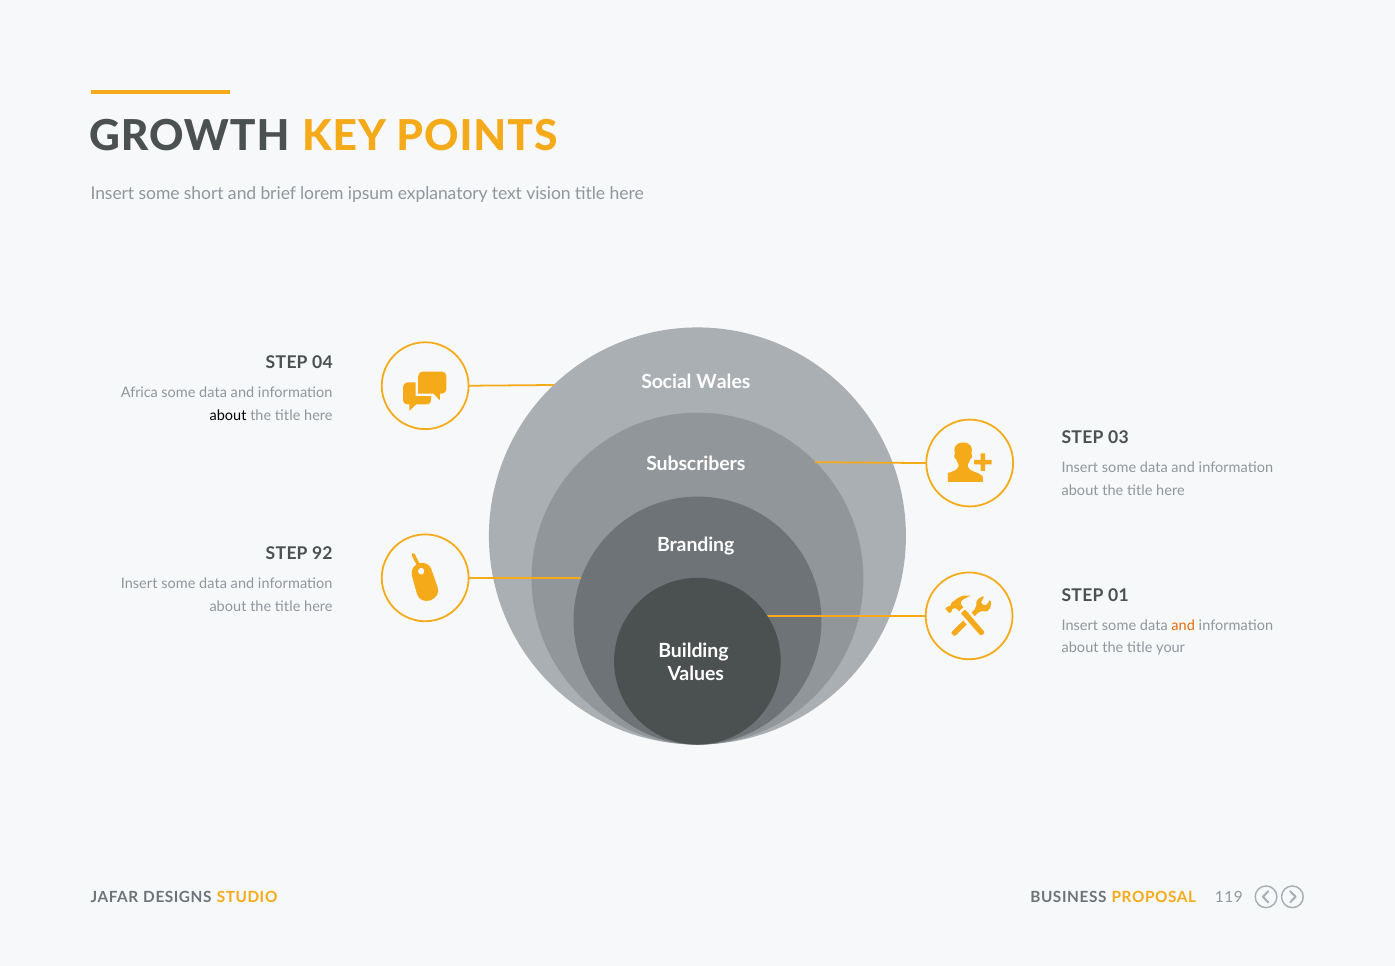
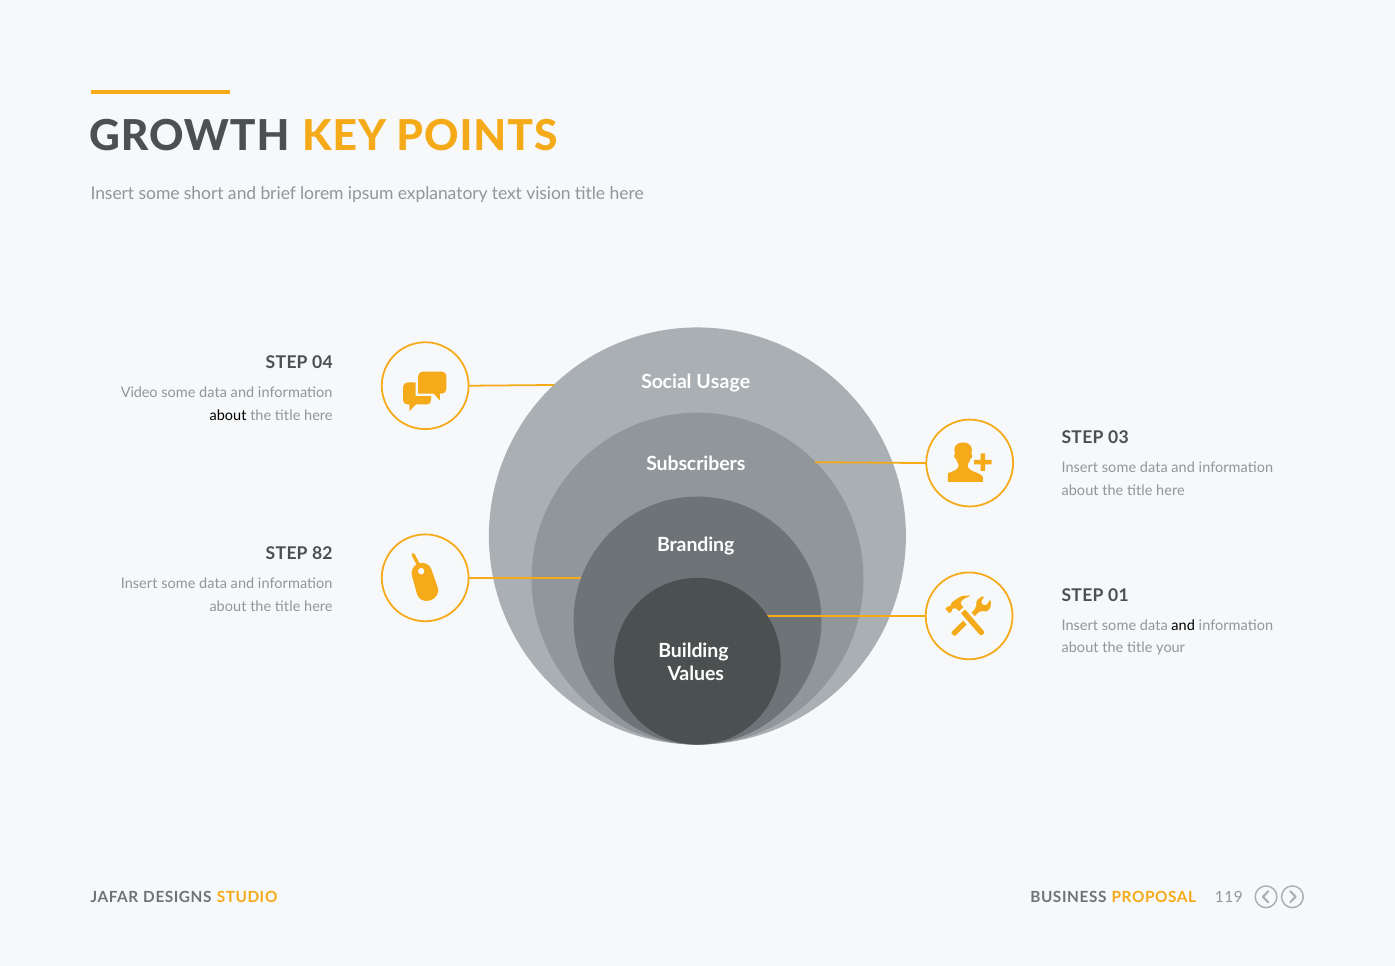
Wales: Wales -> Usage
Africa: Africa -> Video
92: 92 -> 82
and at (1183, 625) colour: orange -> black
